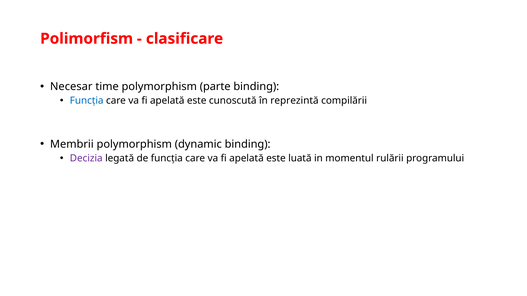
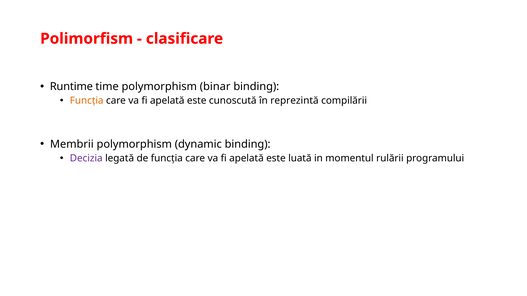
Necesar: Necesar -> Runtime
parte: parte -> binar
Funcția at (87, 101) colour: blue -> orange
